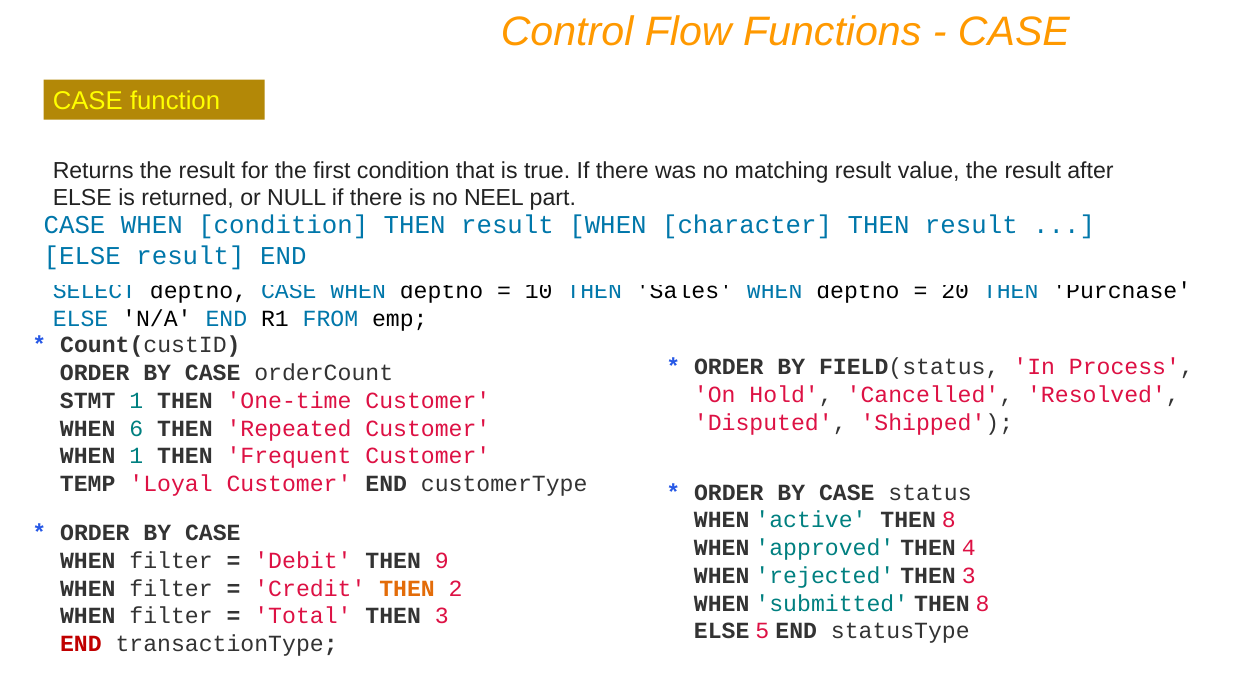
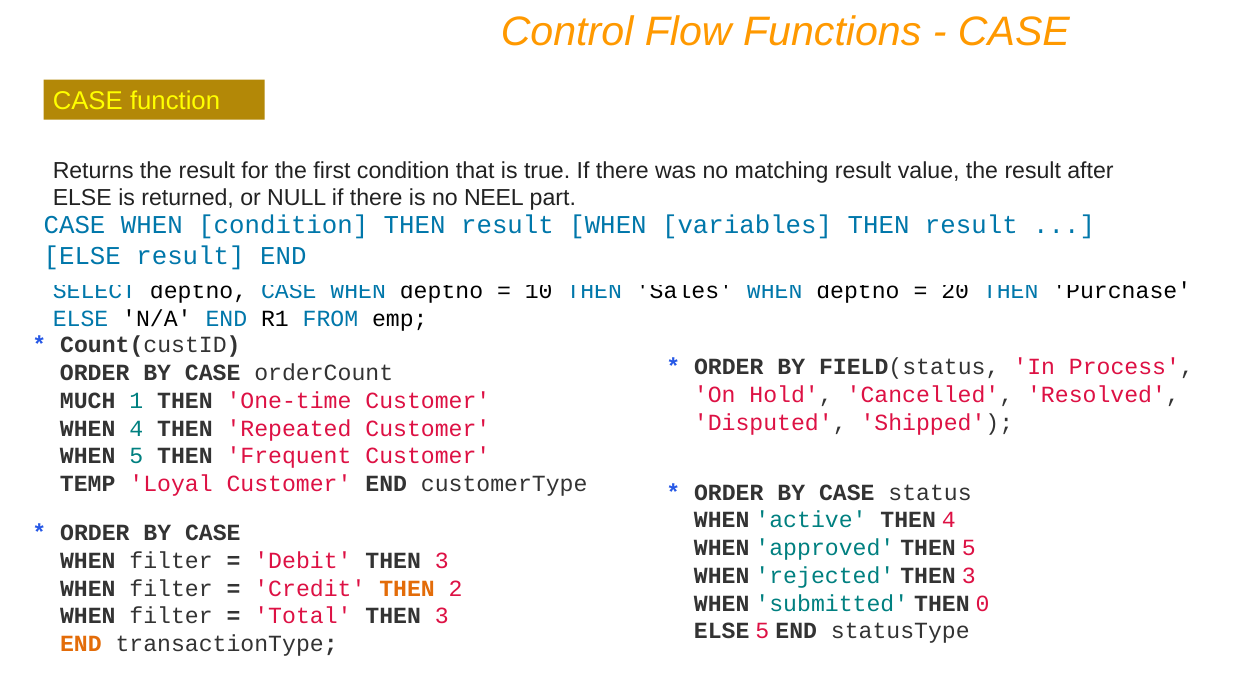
character: character -> variables
STMT: STMT -> MUCH
WHEN 6: 6 -> 4
WHEN 1: 1 -> 5
active THEN 8: 8 -> 4
THEN 4: 4 -> 5
Debit THEN 9: 9 -> 3
submitted THEN 8: 8 -> 0
END at (81, 644) colour: red -> orange
